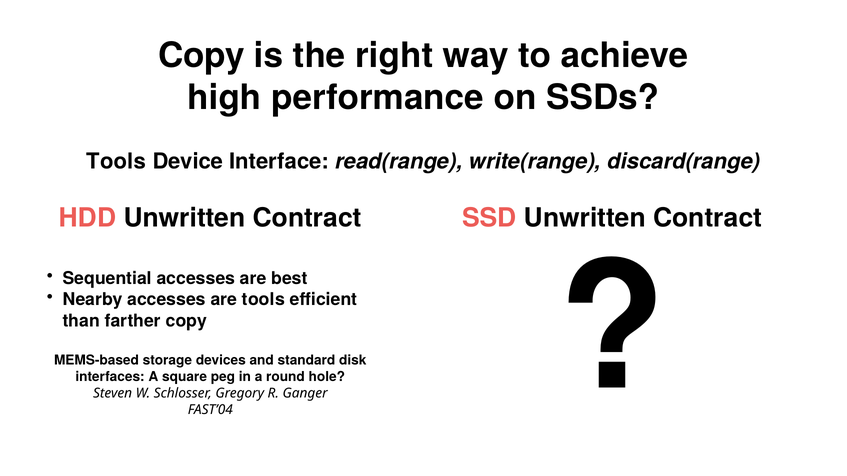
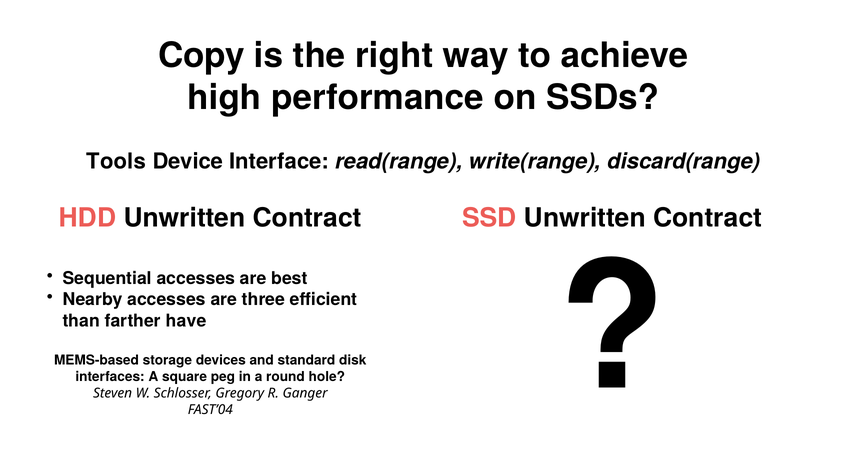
are tools: tools -> three
farther copy: copy -> have
